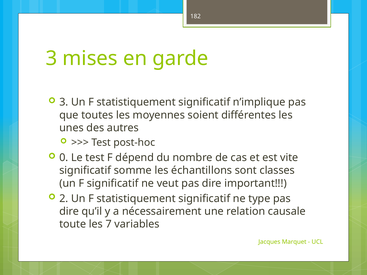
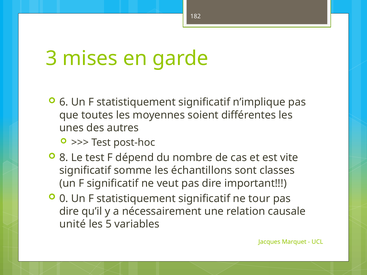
3 at (64, 102): 3 -> 6
0: 0 -> 8
2: 2 -> 0
type: type -> tour
toute: toute -> unité
7: 7 -> 5
